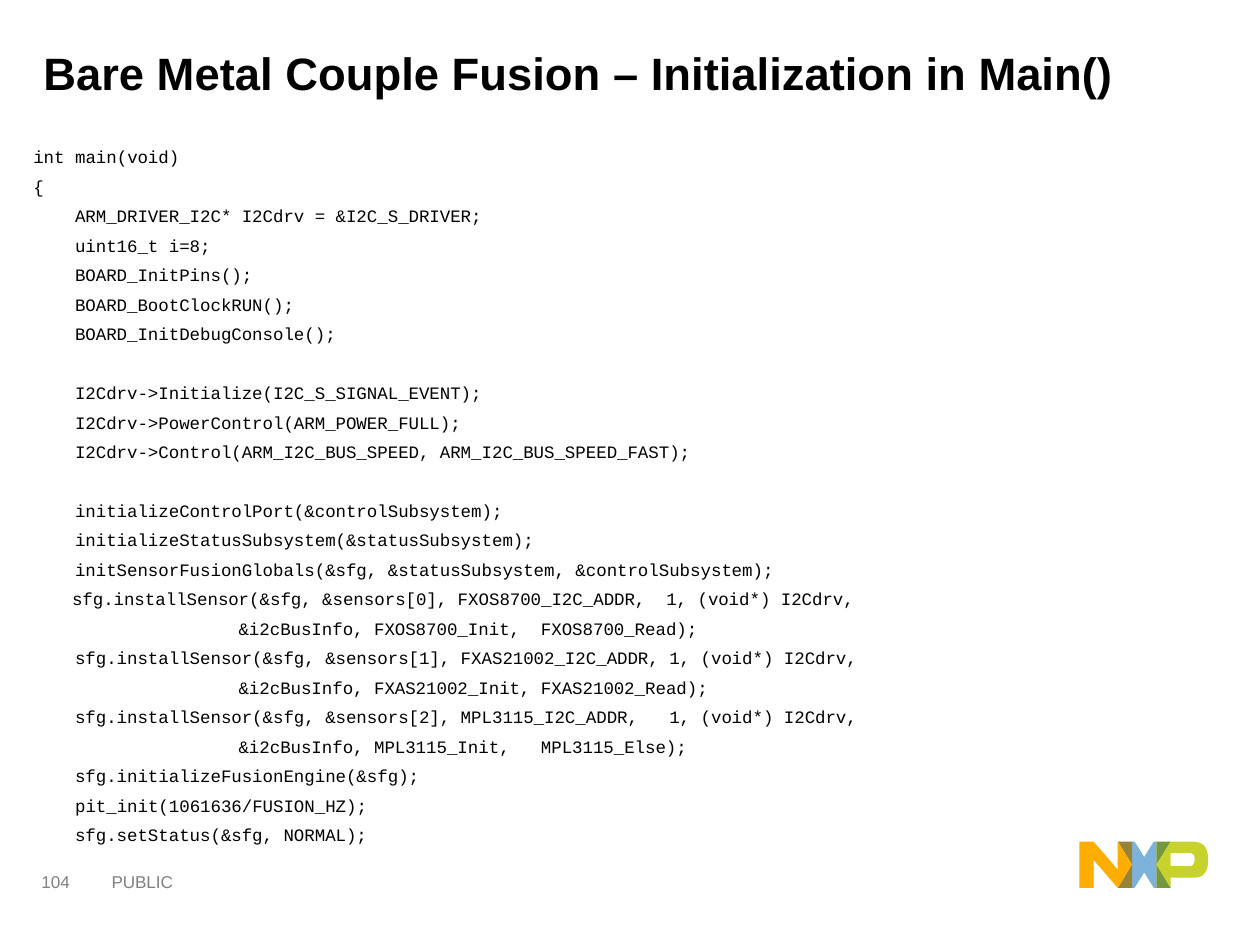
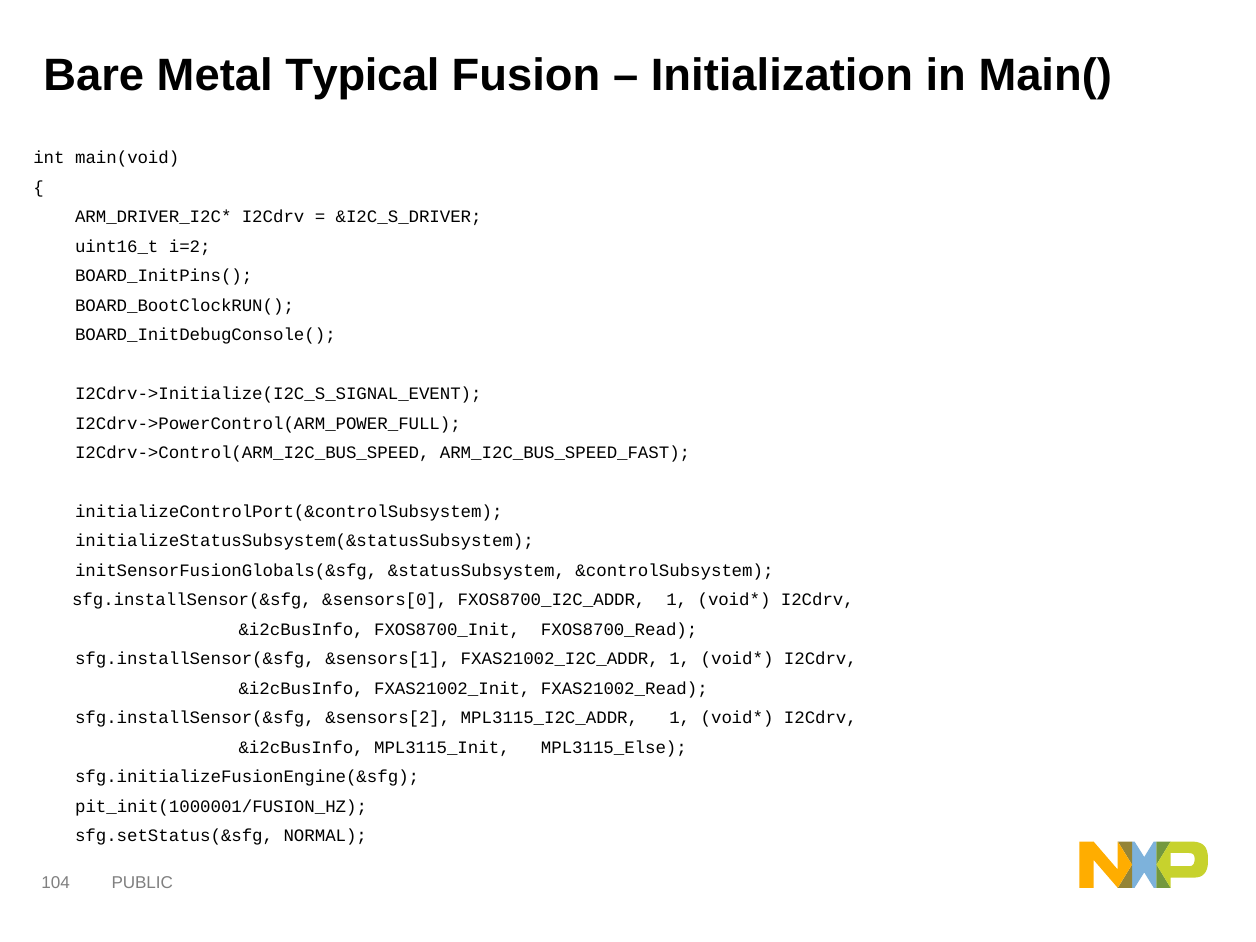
Couple: Couple -> Typical
i=8: i=8 -> i=2
pit_init(1061636/FUSION_HZ: pit_init(1061636/FUSION_HZ -> pit_init(1000001/FUSION_HZ
